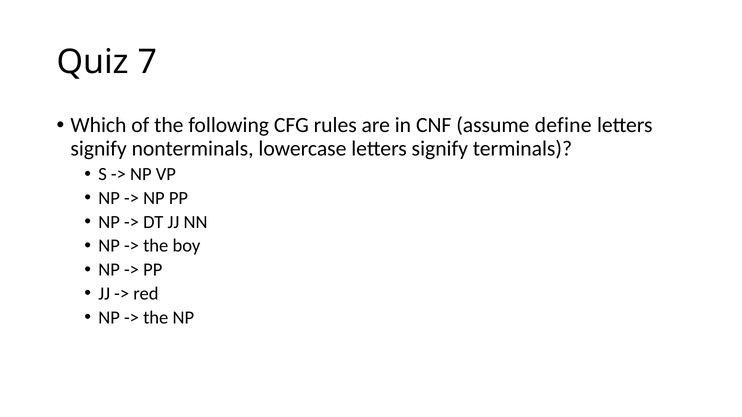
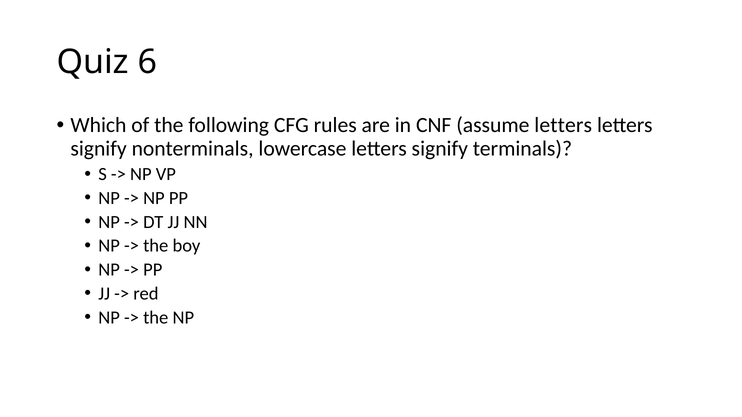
7: 7 -> 6
assume define: define -> letters
